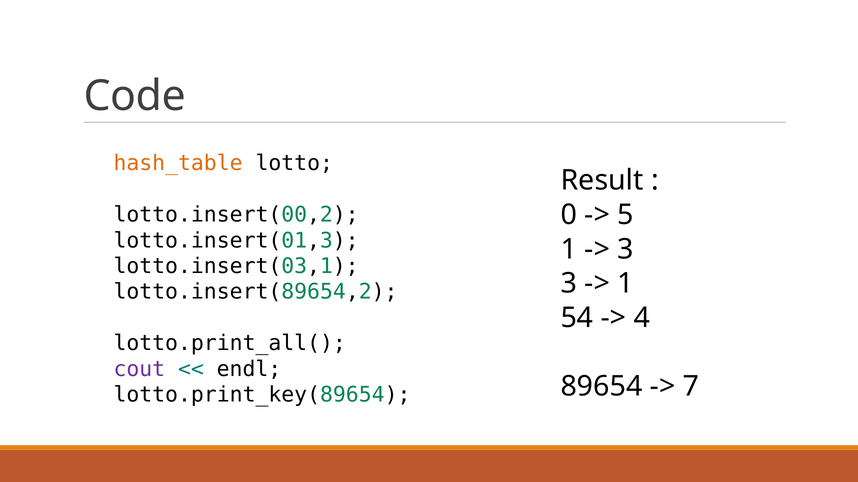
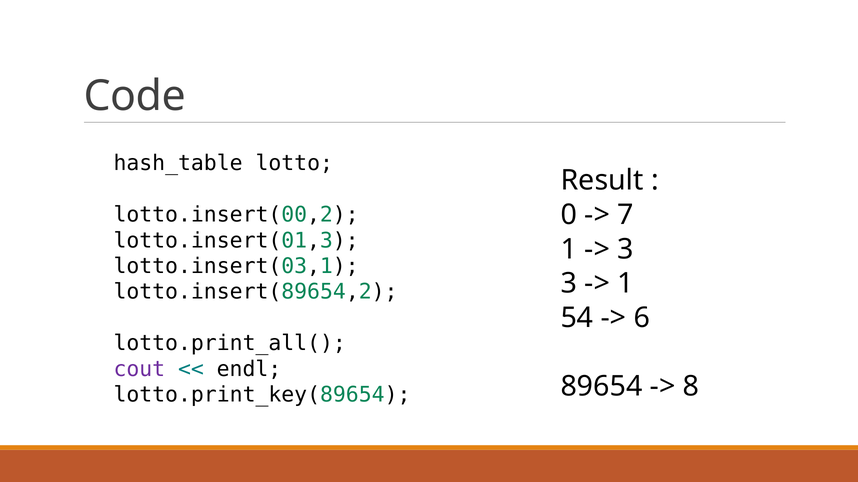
hash_table colour: orange -> black
5: 5 -> 7
4: 4 -> 6
7: 7 -> 8
